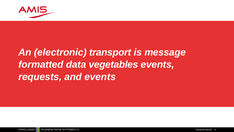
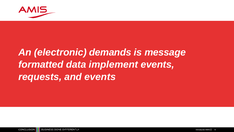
transport: transport -> demands
vegetables: vegetables -> implement
